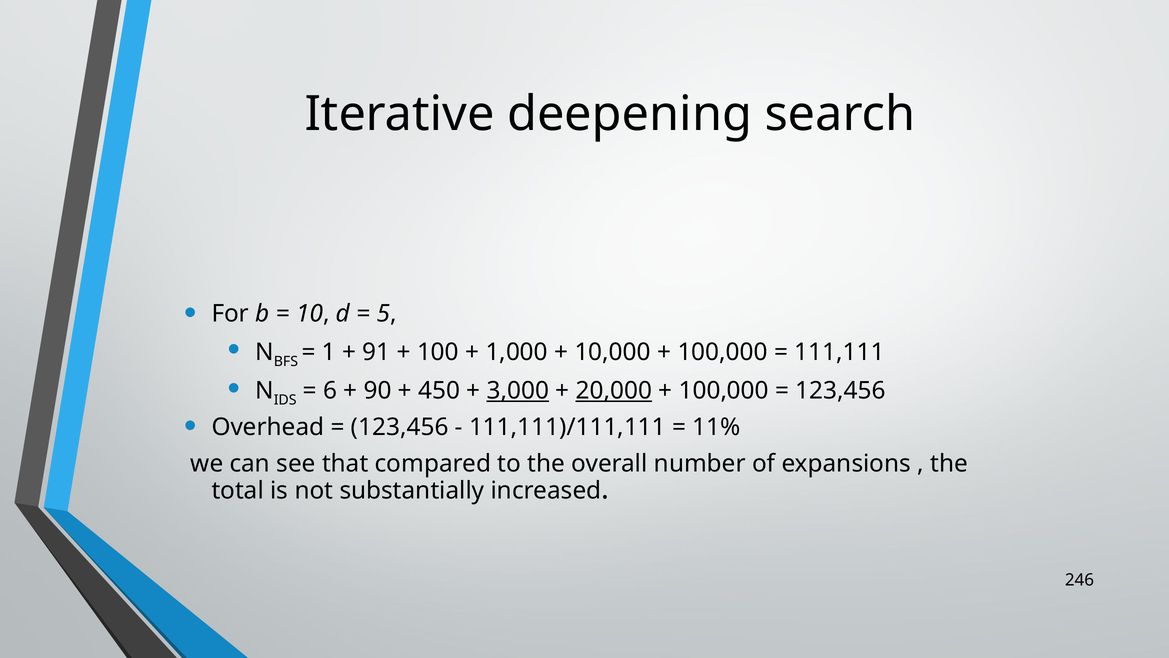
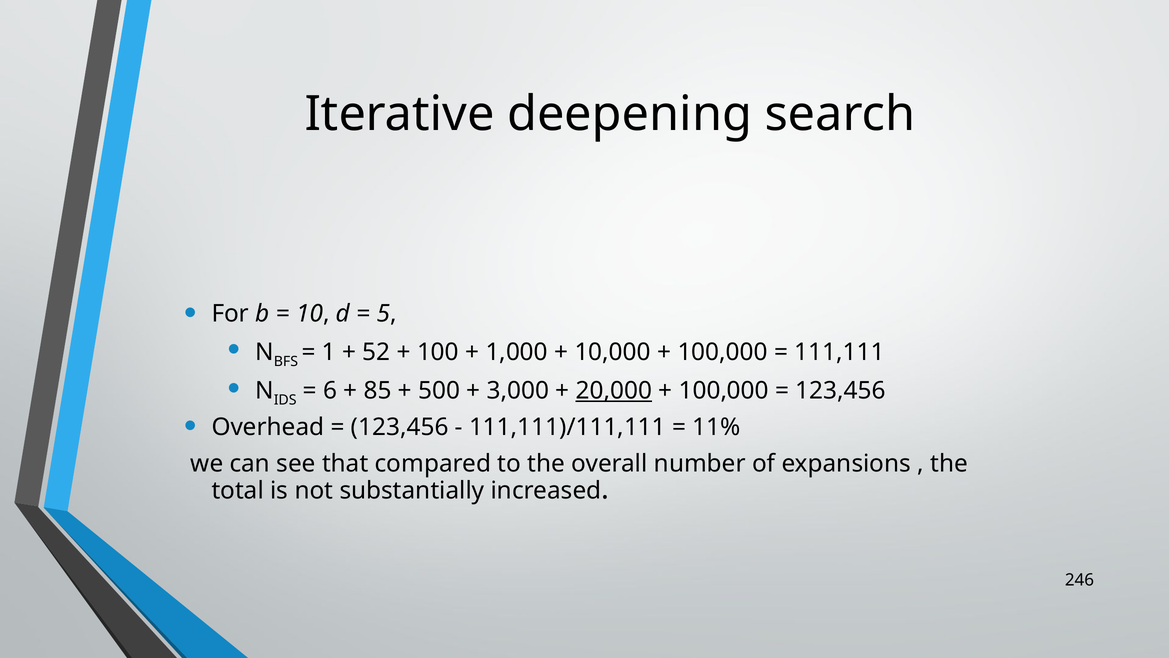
91: 91 -> 52
90: 90 -> 85
450: 450 -> 500
3,000 underline: present -> none
